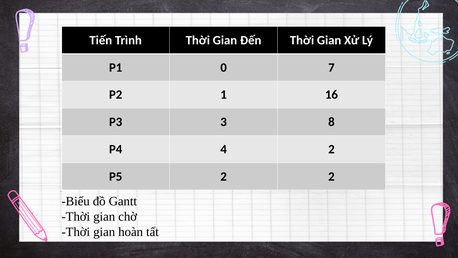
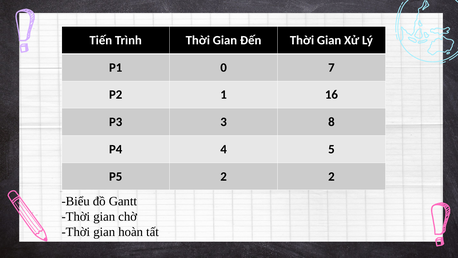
4 2: 2 -> 5
